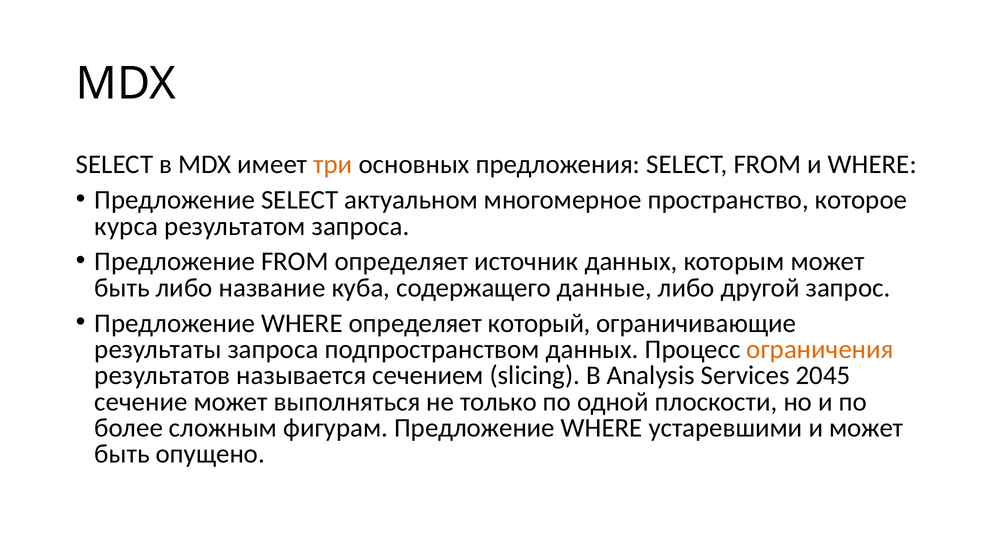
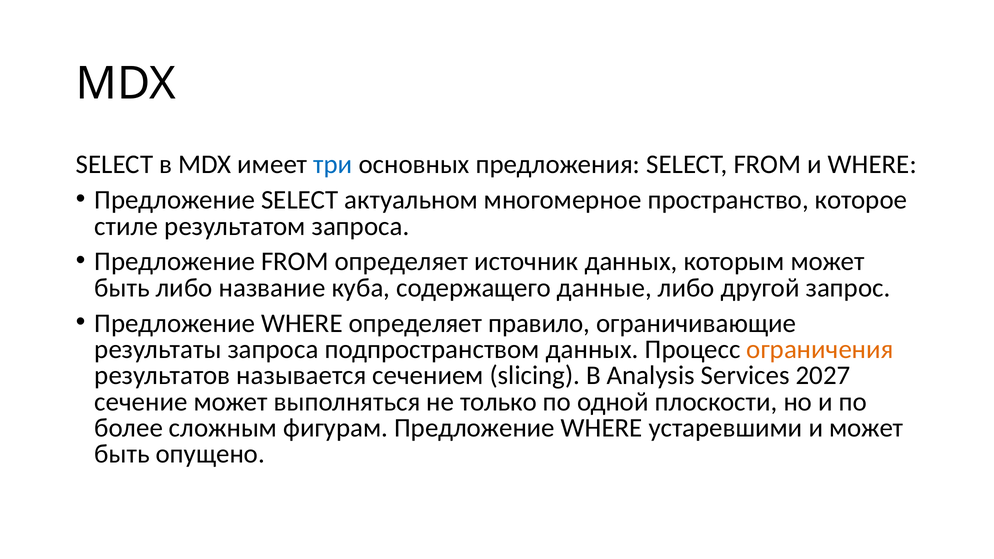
три colour: orange -> blue
курса: курса -> стиле
который: который -> правило
2045: 2045 -> 2027
